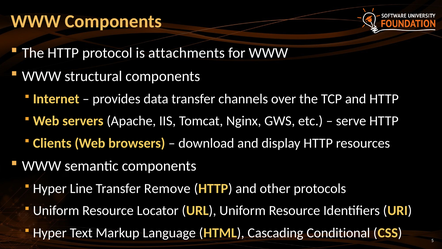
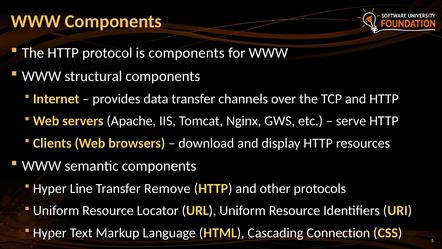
is attachments: attachments -> components
Conditional: Conditional -> Connection
